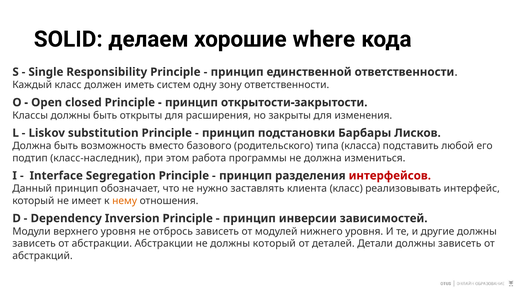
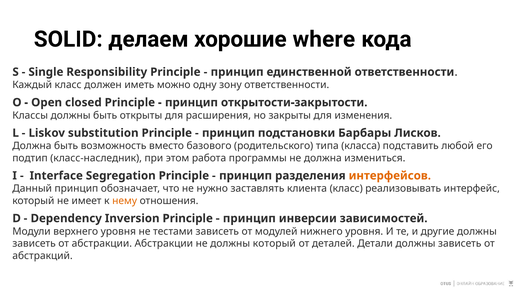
систем: систем -> можно
интерфейсов colour: red -> orange
отбрось: отбрось -> тестами
